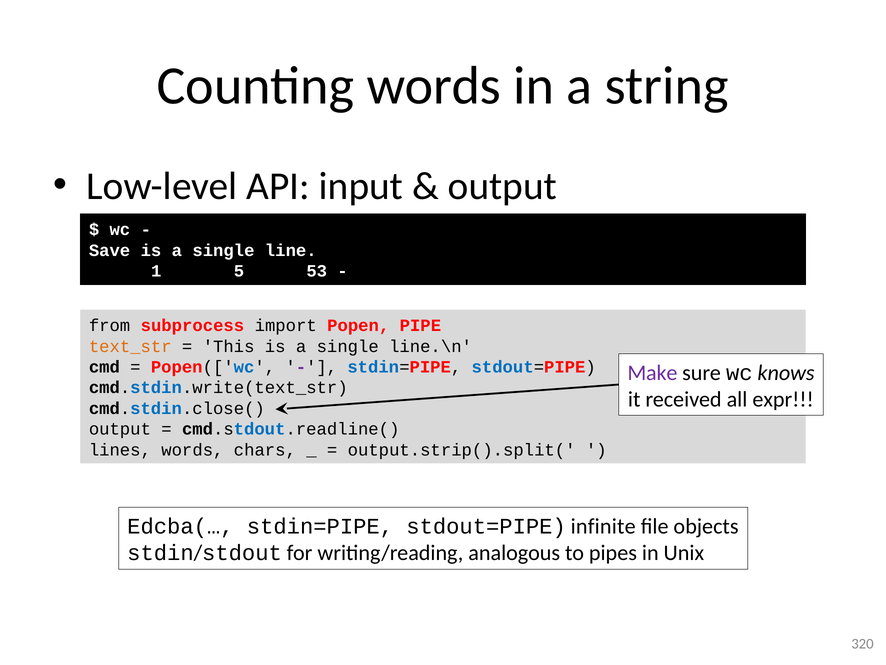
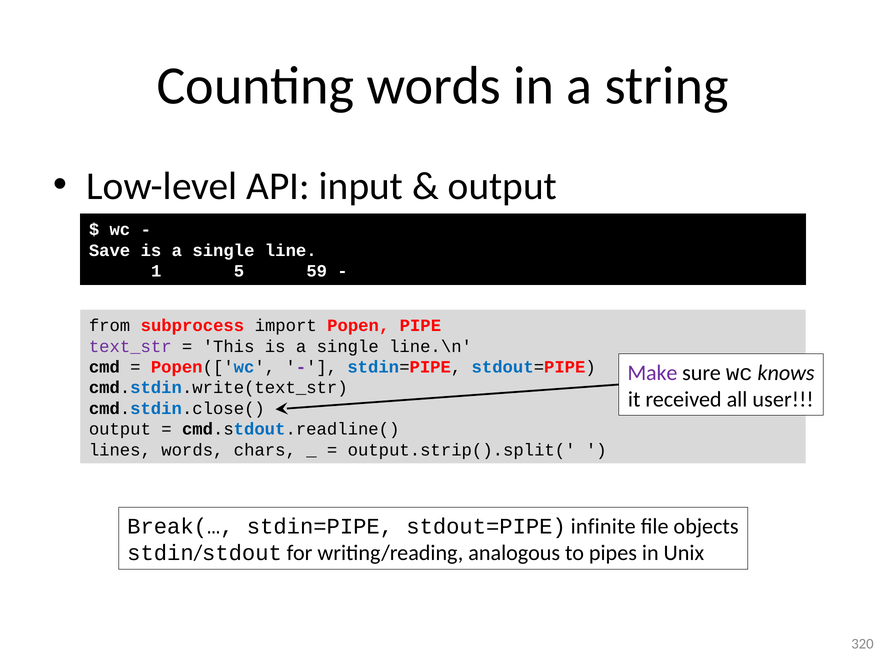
53: 53 -> 59
text_str colour: orange -> purple
expr: expr -> user
Edcba(…: Edcba(… -> Break(…
